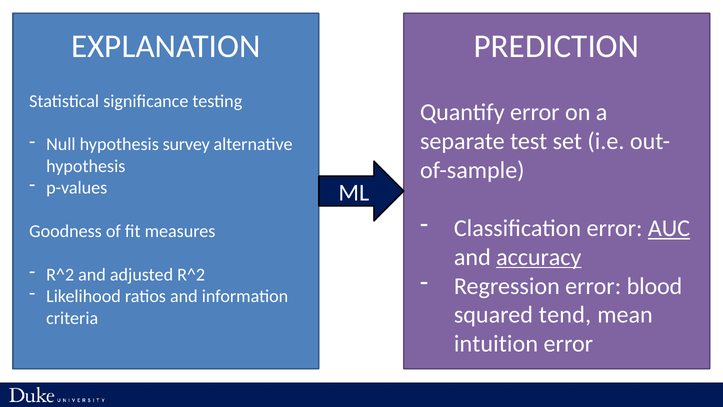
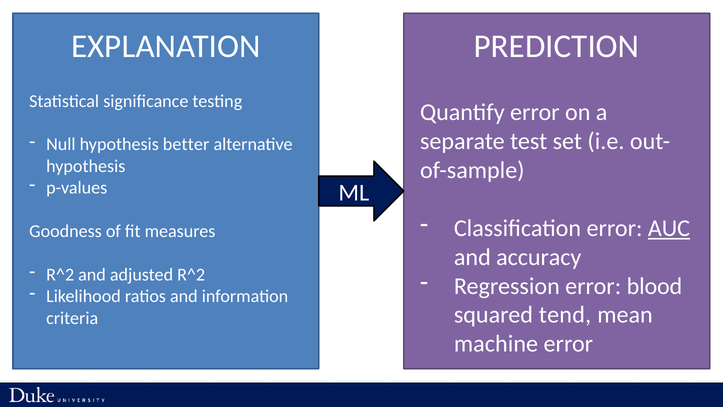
survey: survey -> better
accuracy underline: present -> none
intuition: intuition -> machine
